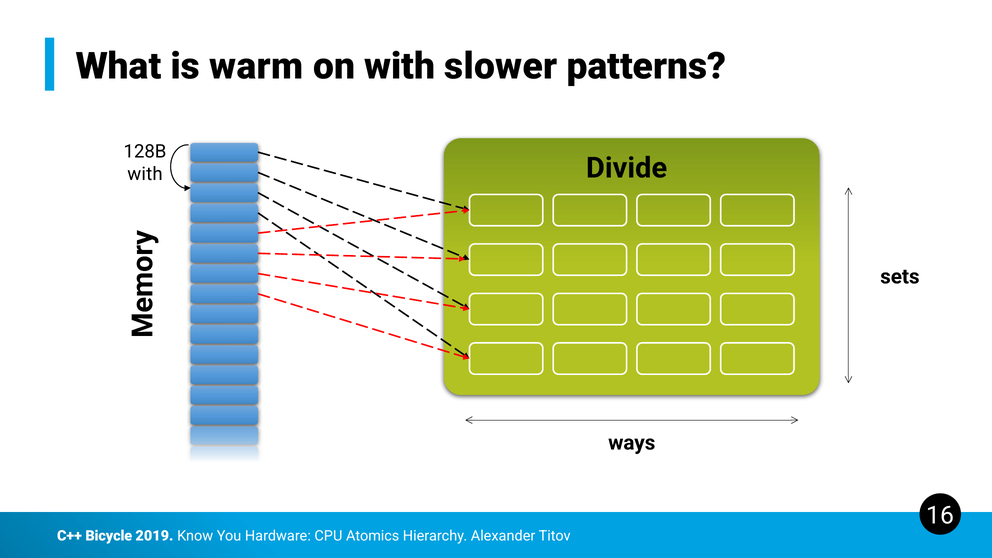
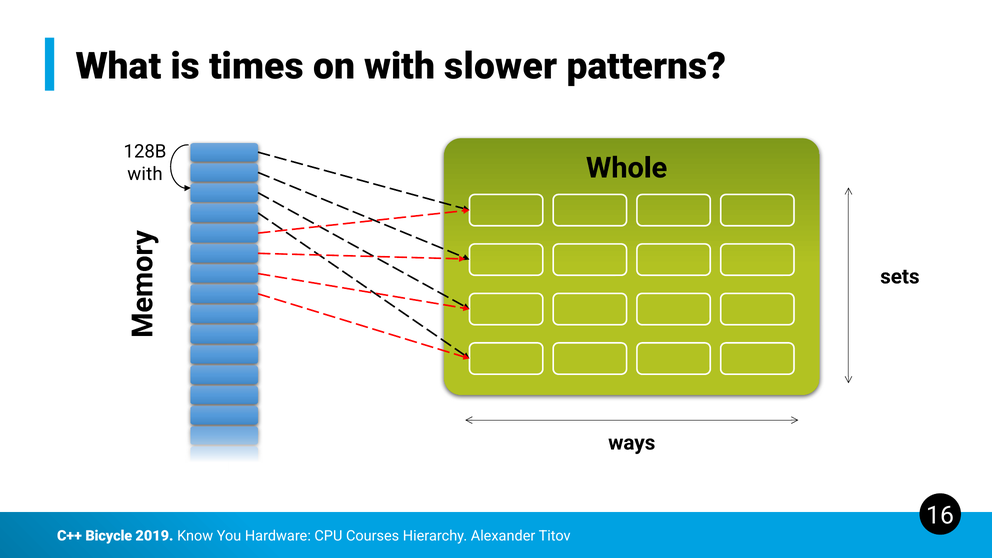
warm: warm -> times
Divide: Divide -> Whole
Atomics: Atomics -> Courses
